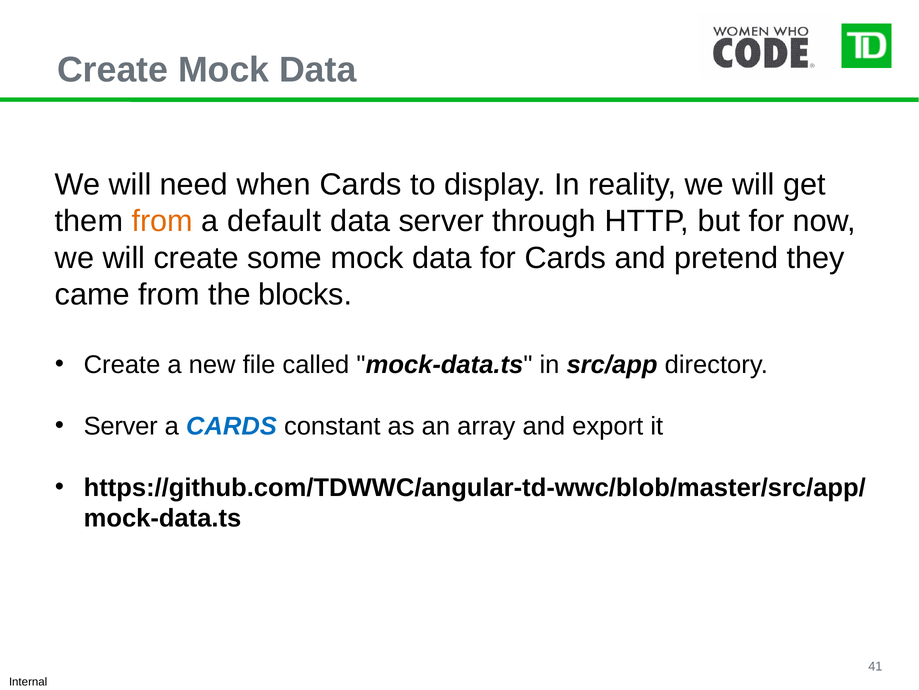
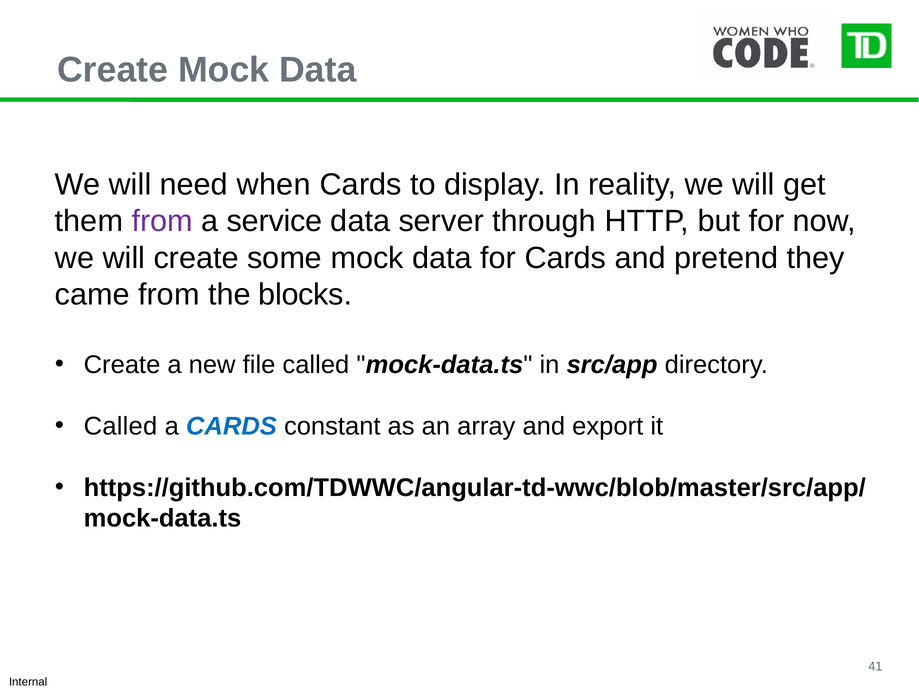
from at (162, 221) colour: orange -> purple
default: default -> service
Server at (121, 426): Server -> Called
